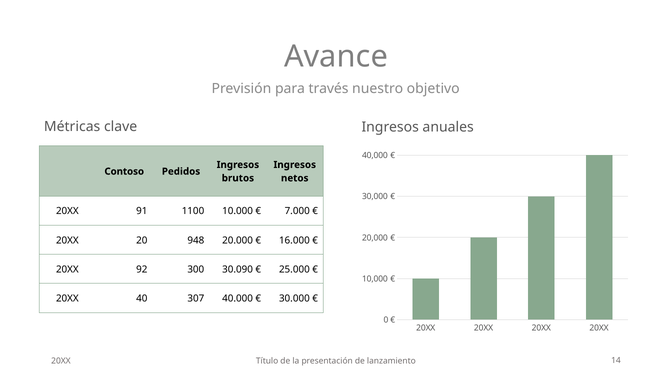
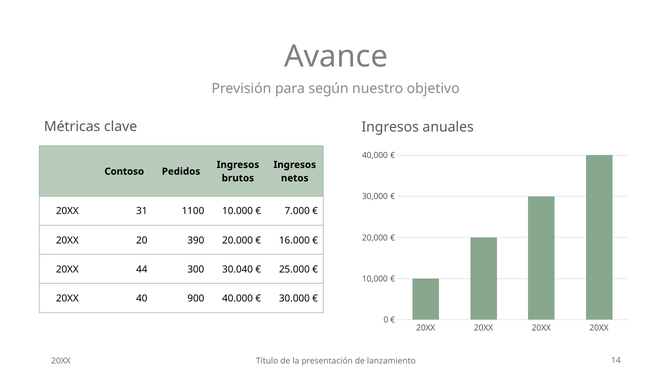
través: través -> según
91: 91 -> 31
948: 948 -> 390
92: 92 -> 44
30.090: 30.090 -> 30.040
307: 307 -> 900
